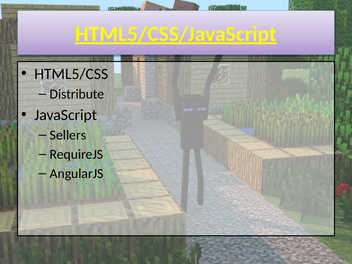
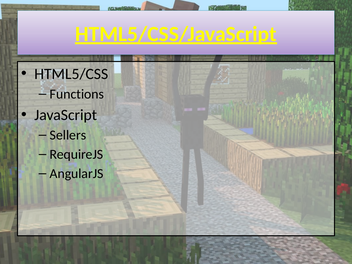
Distribute: Distribute -> Functions
